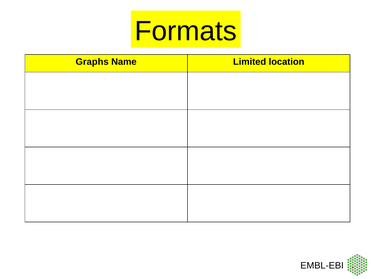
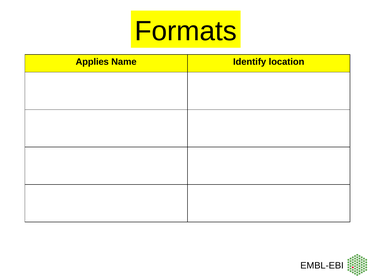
Graphs: Graphs -> Applies
Limited: Limited -> Identify
